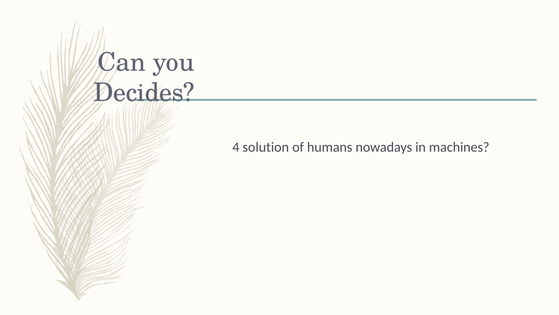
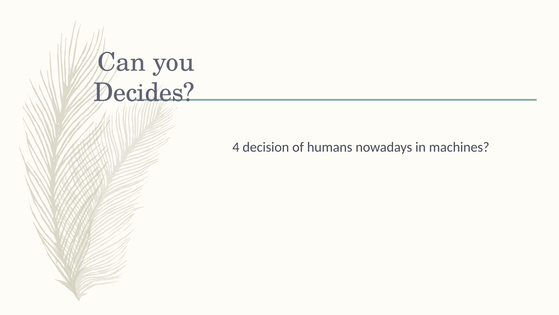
solution: solution -> decision
